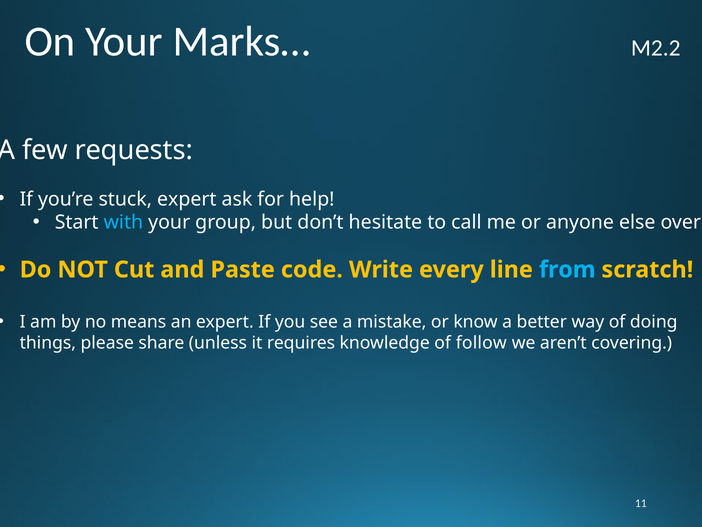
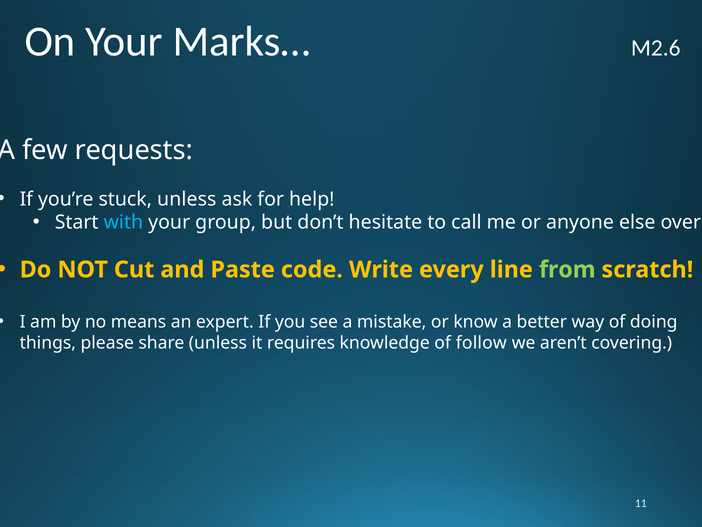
M2.2: M2.2 -> M2.6
stuck expert: expert -> unless
from colour: light blue -> light green
